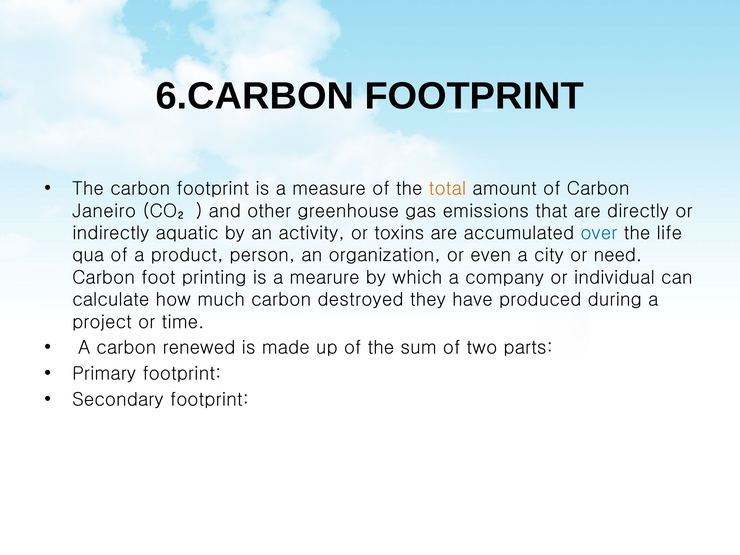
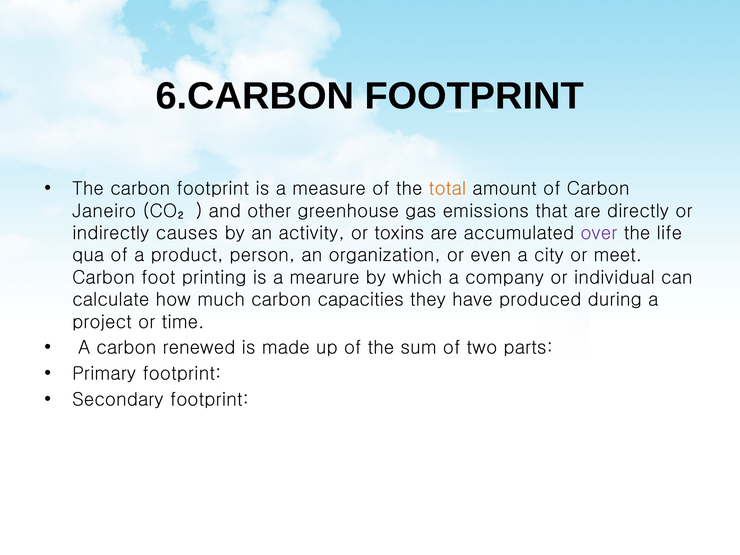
aquatic: aquatic -> causes
over colour: blue -> purple
need: need -> meet
destroyed: destroyed -> capacities
